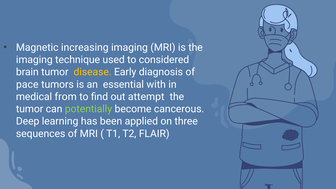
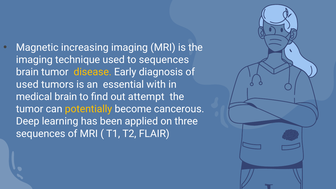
to considered: considered -> sequences
pace at (27, 84): pace -> used
medical from: from -> brain
potentially colour: light green -> yellow
